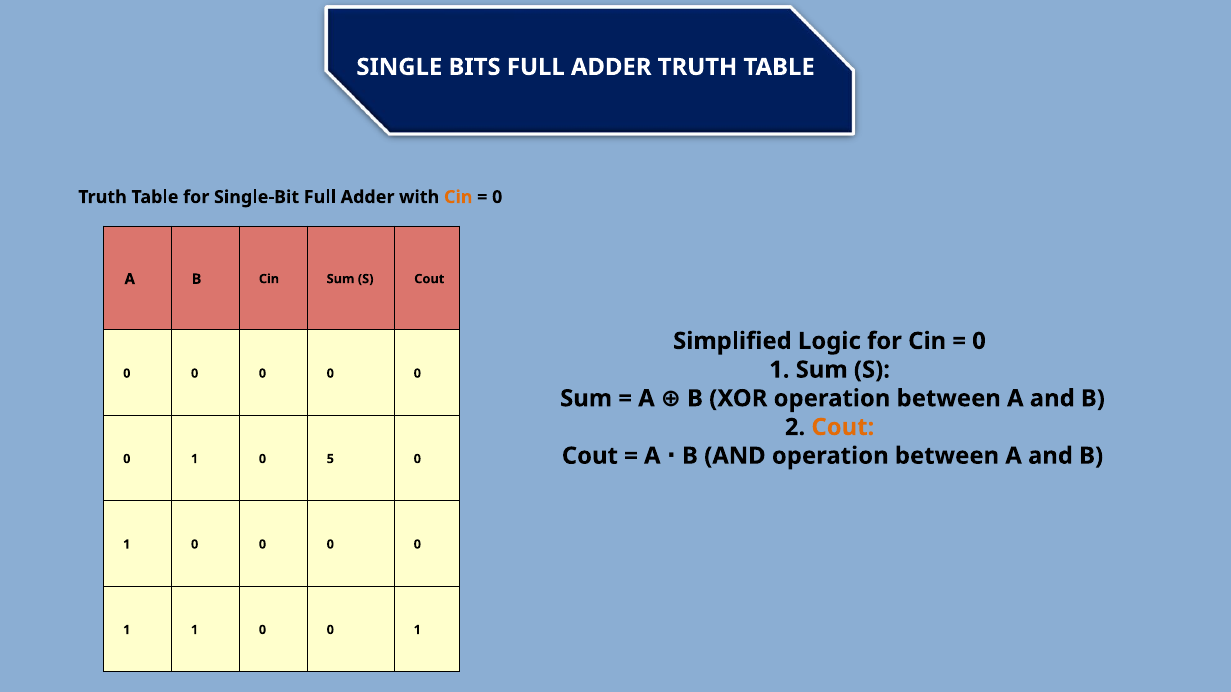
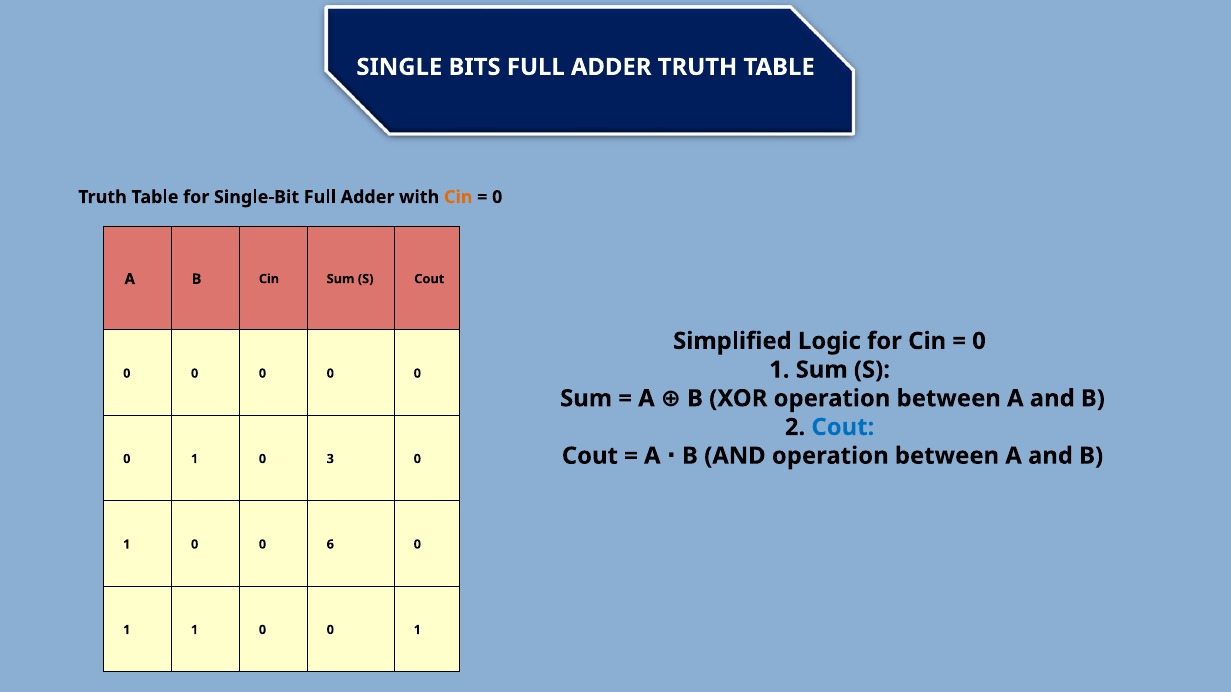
Cout at (843, 427) colour: orange -> blue
5: 5 -> 3
1 0 0 0: 0 -> 6
